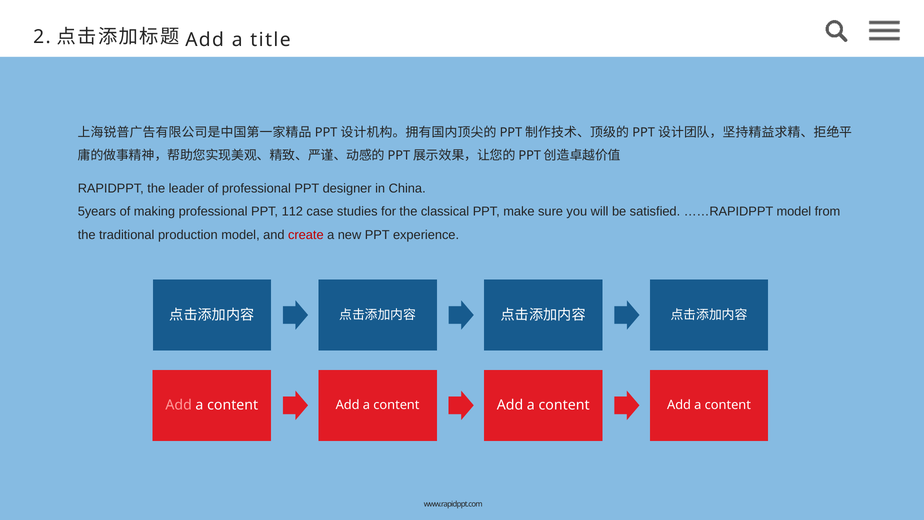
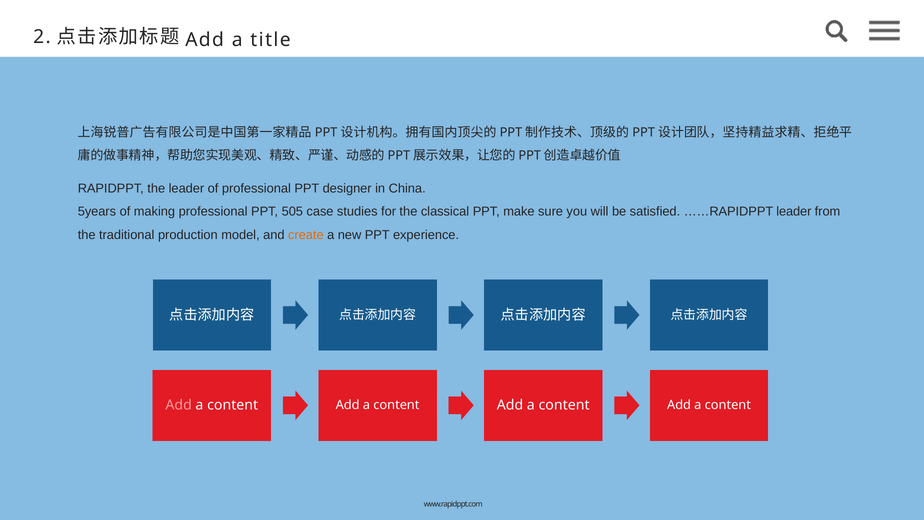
112: 112 -> 505
……RAPIDPPT model: model -> leader
create colour: red -> orange
